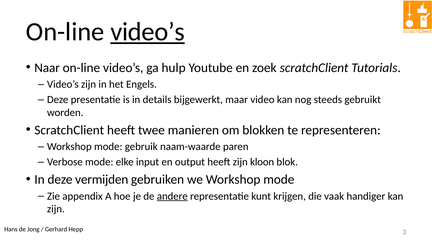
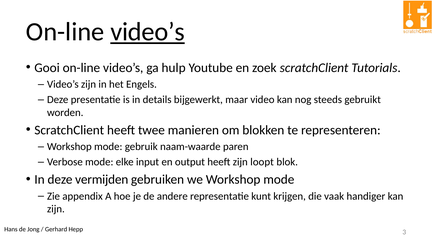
Naar: Naar -> Gooi
kloon: kloon -> loopt
andere underline: present -> none
